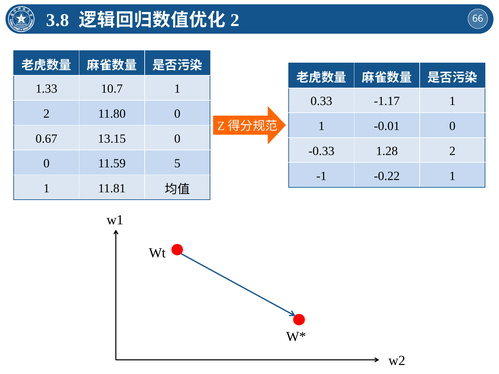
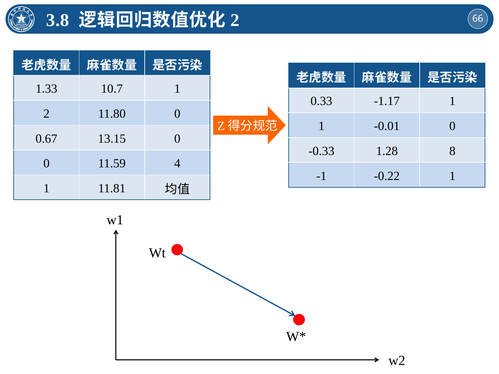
1.28 2: 2 -> 8
5: 5 -> 4
